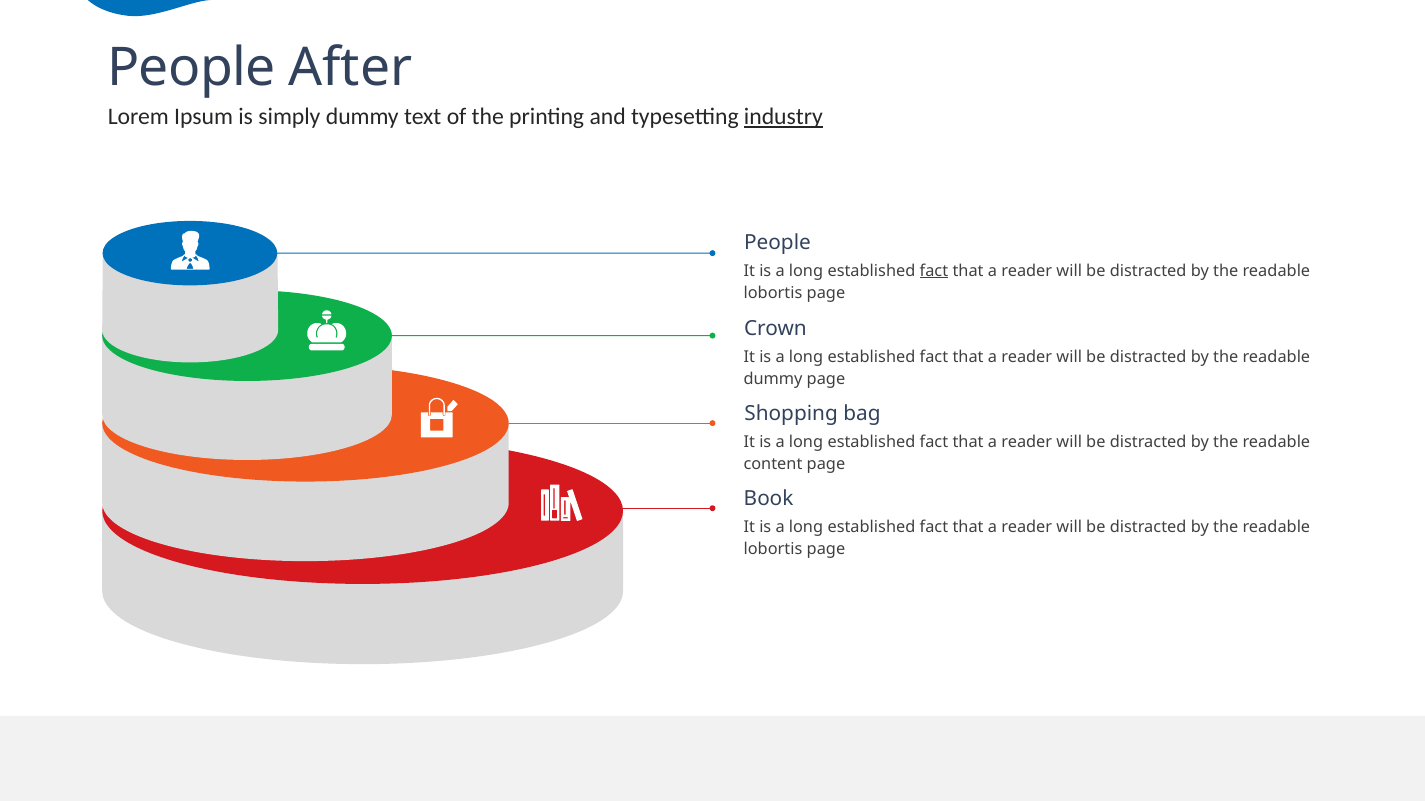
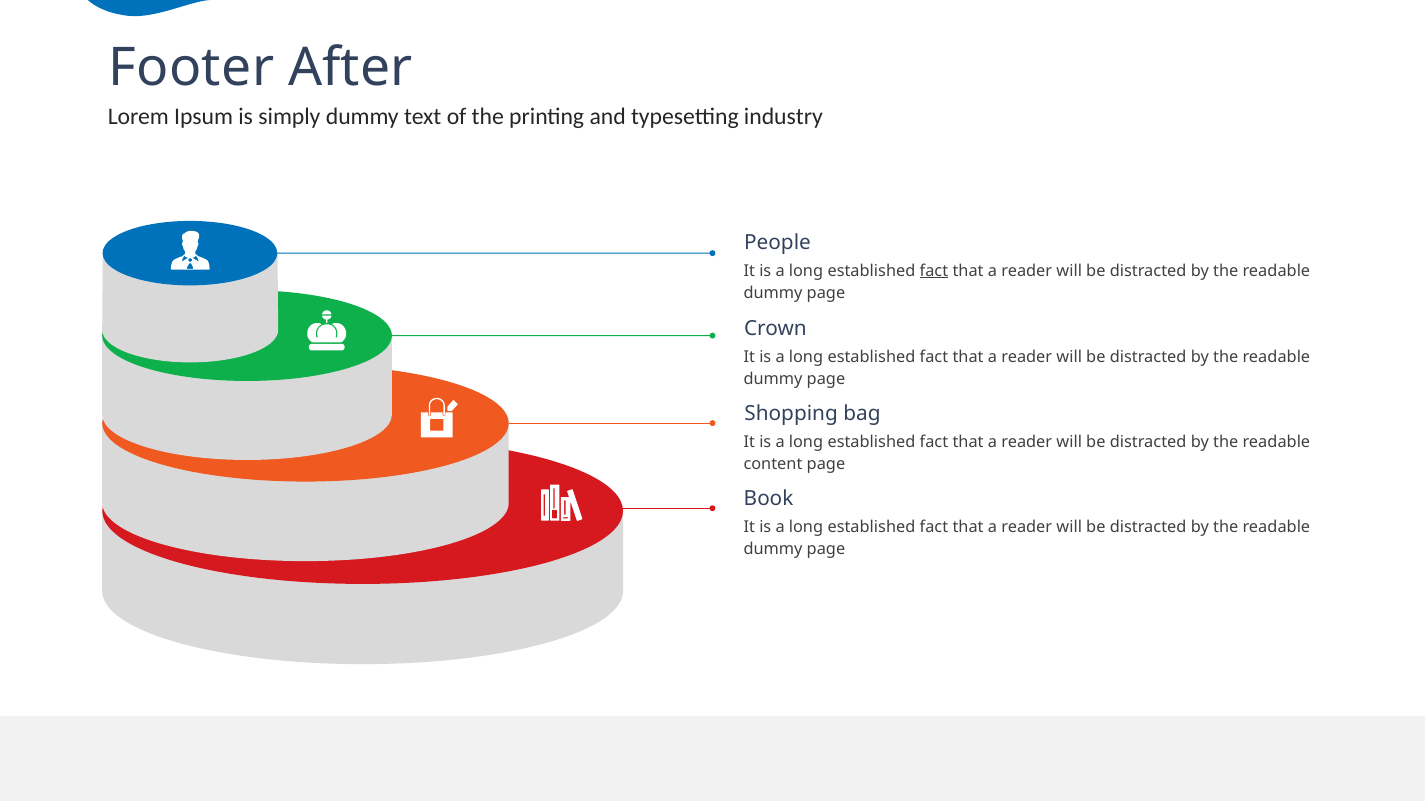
People at (192, 68): People -> Footer
industry underline: present -> none
lobortis at (773, 293): lobortis -> dummy
lobortis at (773, 549): lobortis -> dummy
